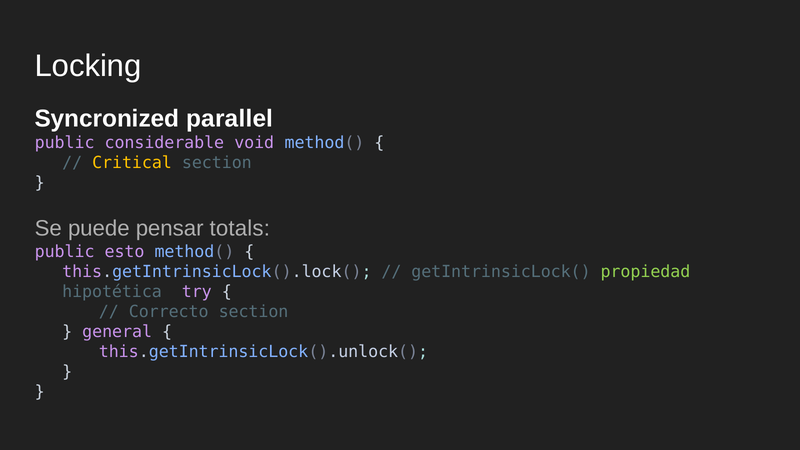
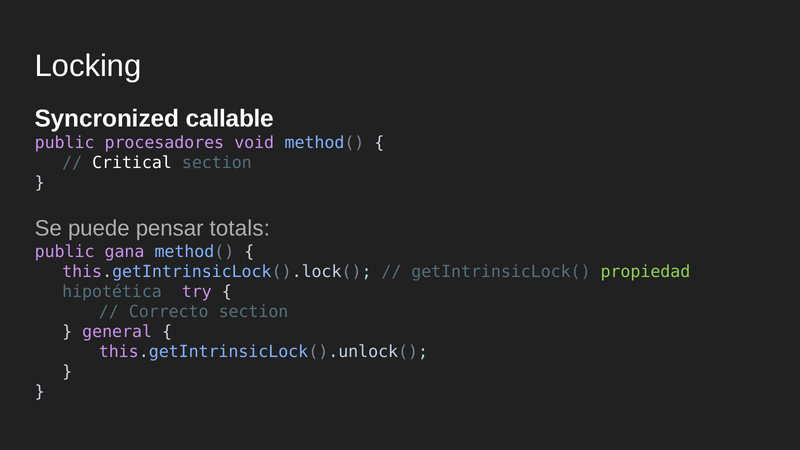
parallel: parallel -> callable
considerable: considerable -> procesadores
Critical colour: yellow -> white
esto: esto -> gana
